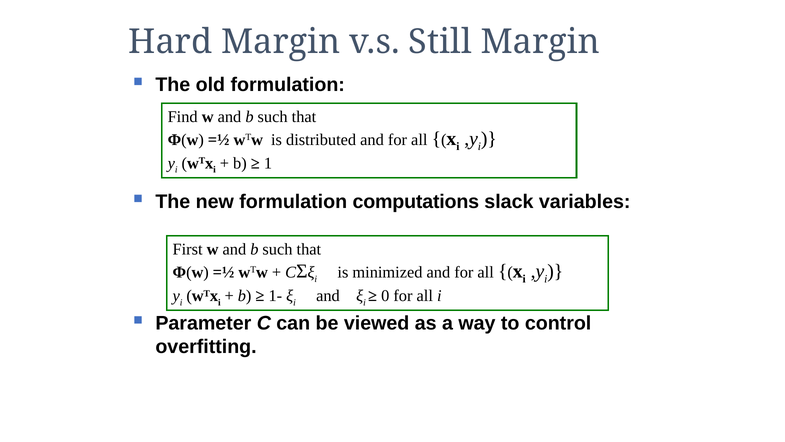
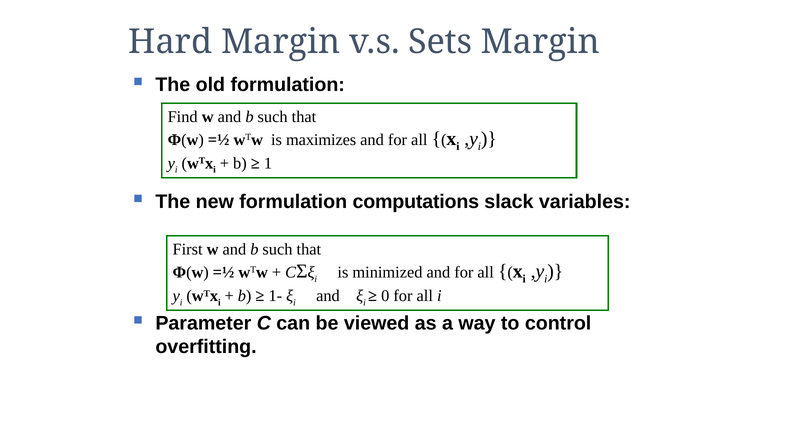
Still: Still -> Sets
distributed: distributed -> maximizes
